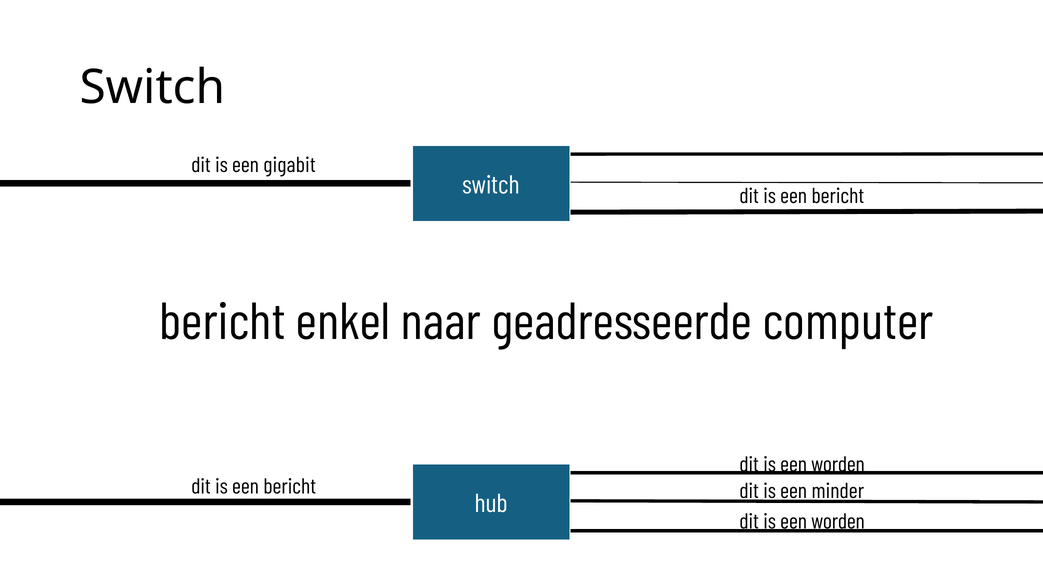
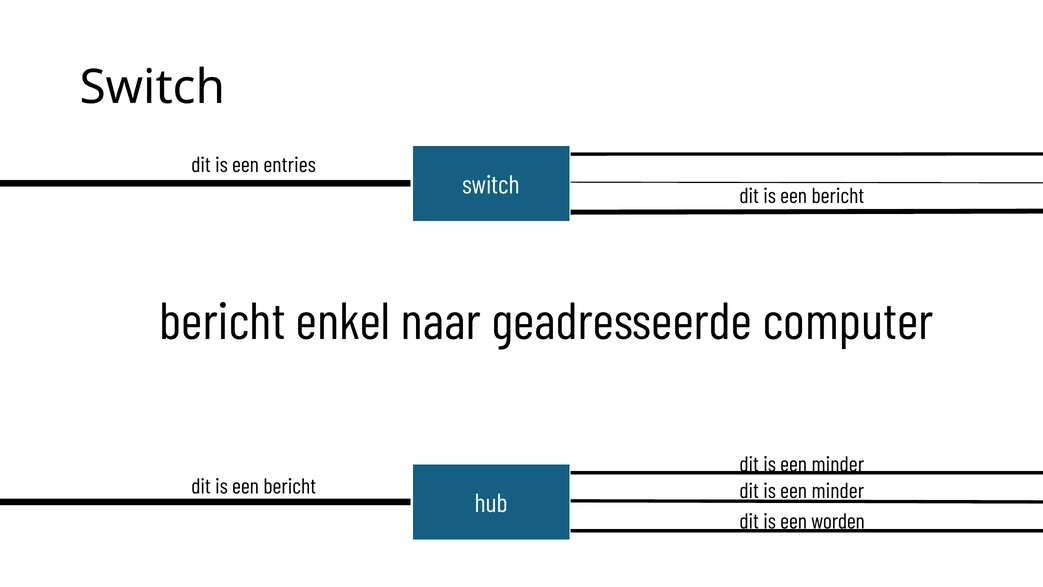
gigabit: gigabit -> entries
worden at (838, 464): worden -> minder
